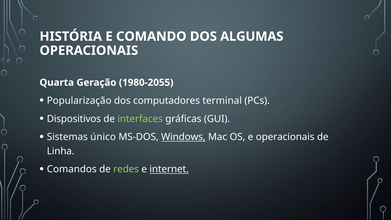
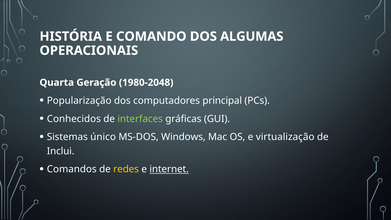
1980-2055: 1980-2055 -> 1980-2048
terminal: terminal -> principal
Dispositivos: Dispositivos -> Conhecidos
Windows underline: present -> none
e operacionais: operacionais -> virtualização
Linha: Linha -> Inclui
redes colour: light green -> yellow
